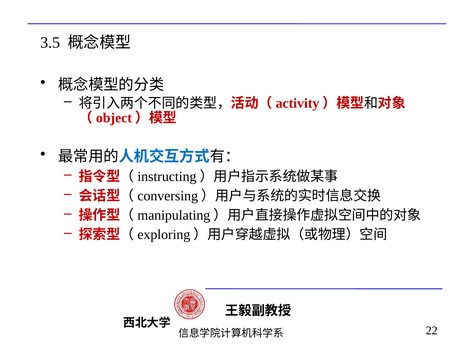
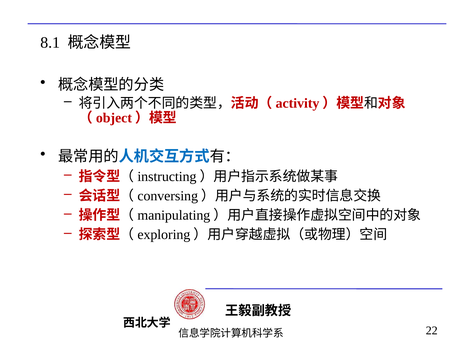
3.5: 3.5 -> 8.1
